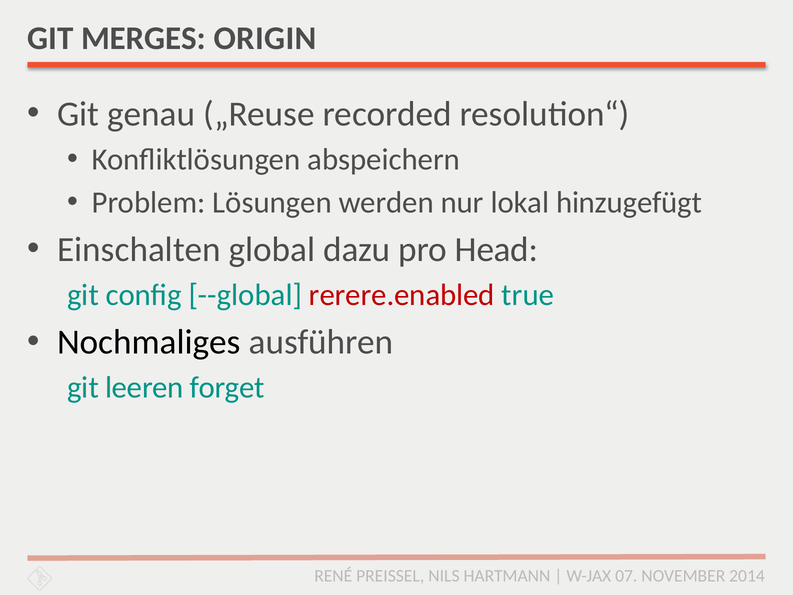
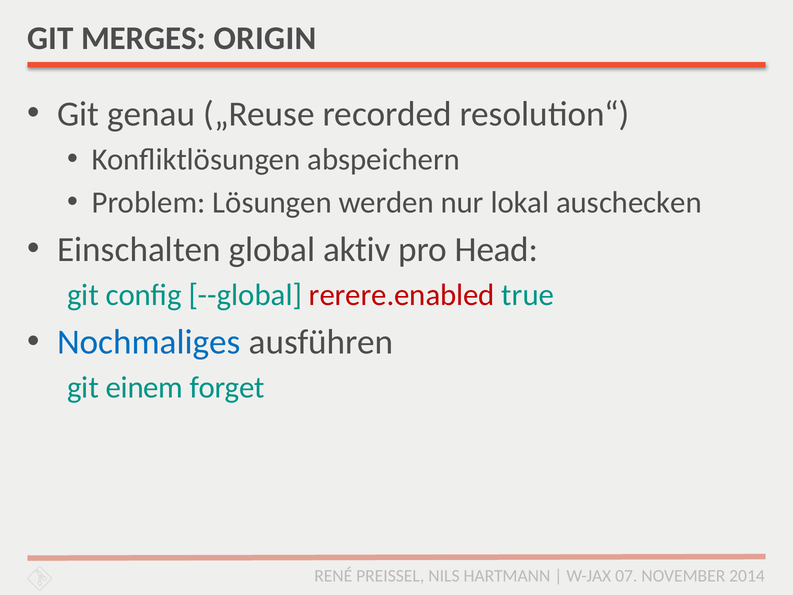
hinzugefügt: hinzugefügt -> auschecken
dazu: dazu -> aktiv
Nochmaliges colour: black -> blue
leeren: leeren -> einem
